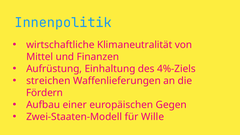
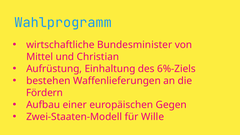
Innenpolitik: Innenpolitik -> Wahlprogramm
Klimaneutralität: Klimaneutralität -> Bundesminister
Finanzen: Finanzen -> Christian
4%-Ziels: 4%-Ziels -> 6%-Ziels
streichen: streichen -> bestehen
